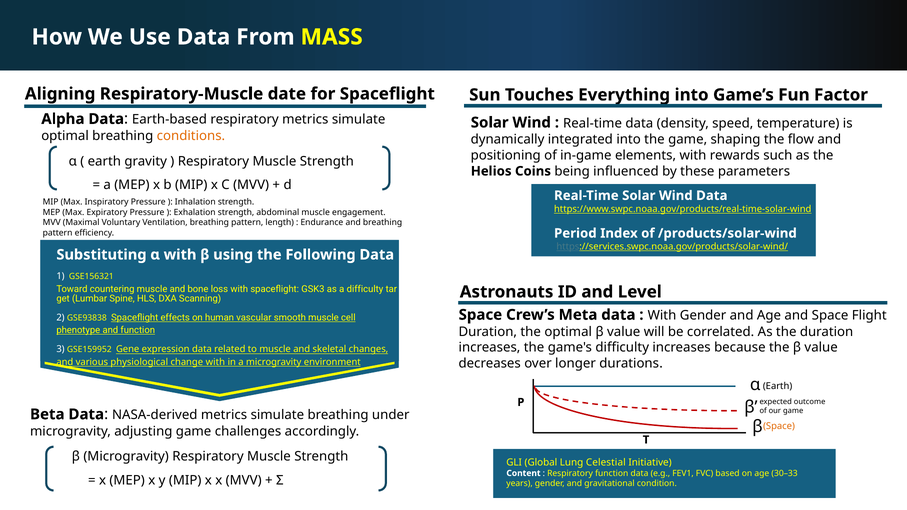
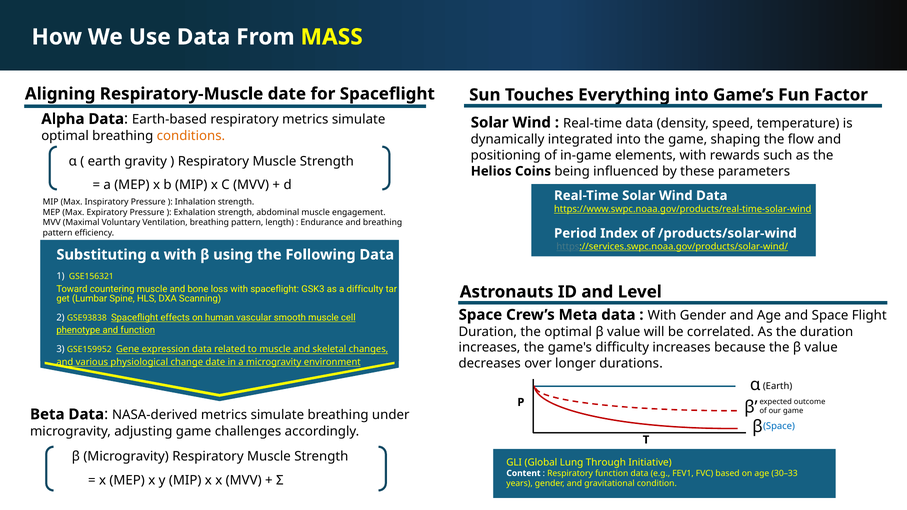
change with: with -> date
Space at (779, 426) colour: orange -> blue
Celestial: Celestial -> Through
